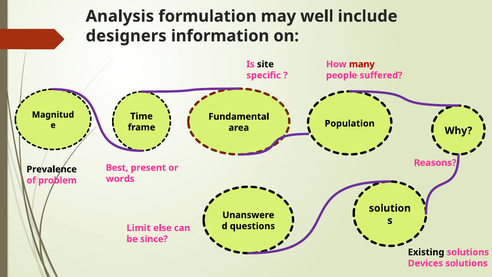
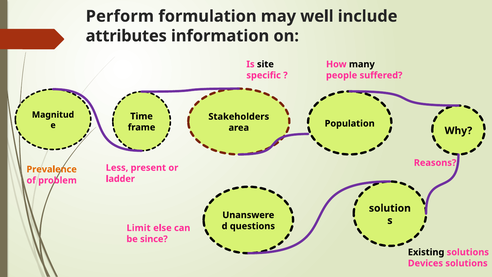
Analysis: Analysis -> Perform
designers: designers -> attributes
many colour: red -> black
Fundamental: Fundamental -> Stakeholders
Best: Best -> Less
Prevalence colour: black -> orange
words: words -> ladder
